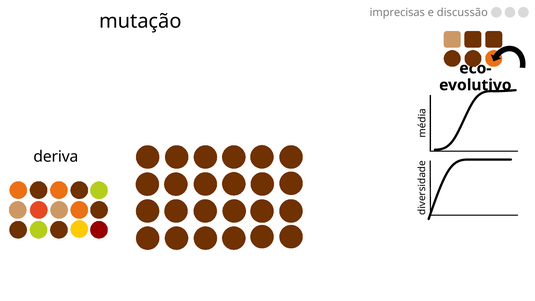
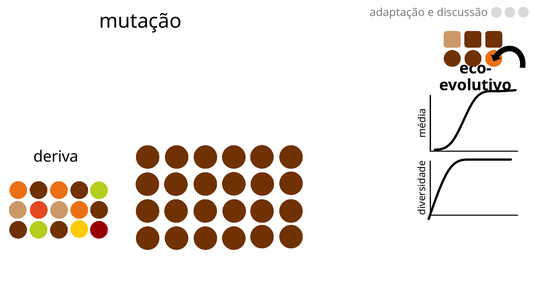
imprecisas: imprecisas -> adaptação
